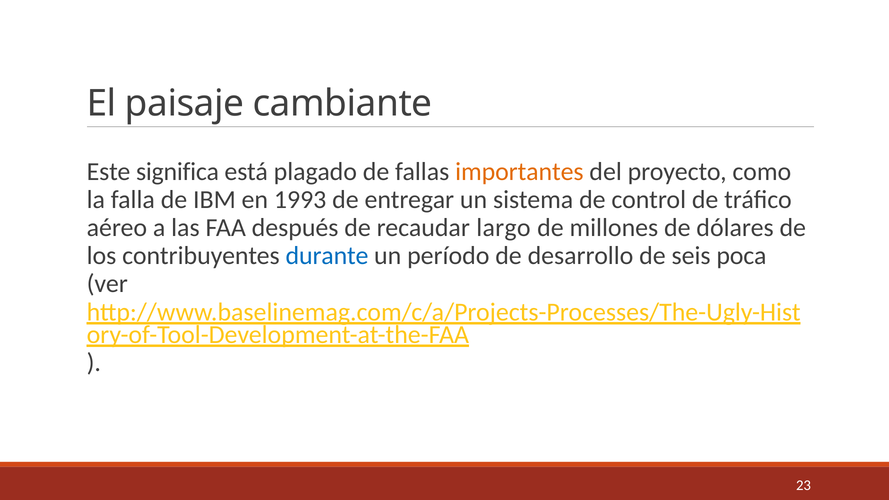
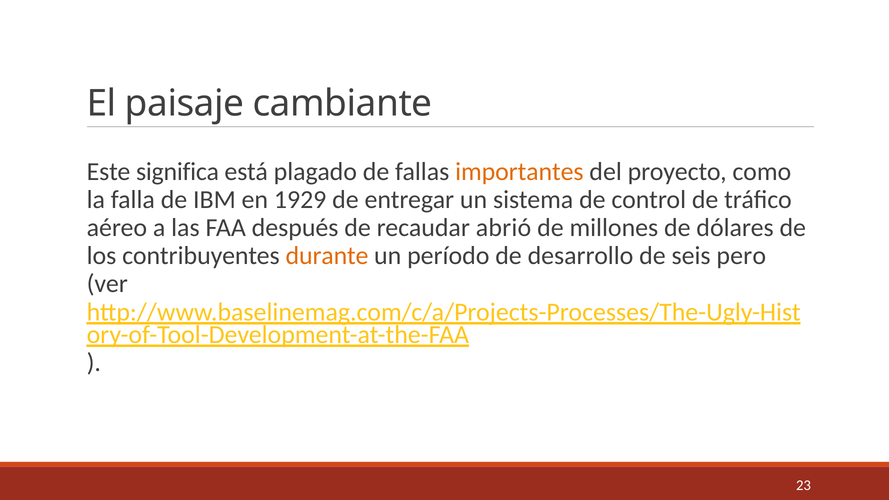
1993: 1993 -> 1929
largo: largo -> abrió
durante colour: blue -> orange
poca: poca -> pero
